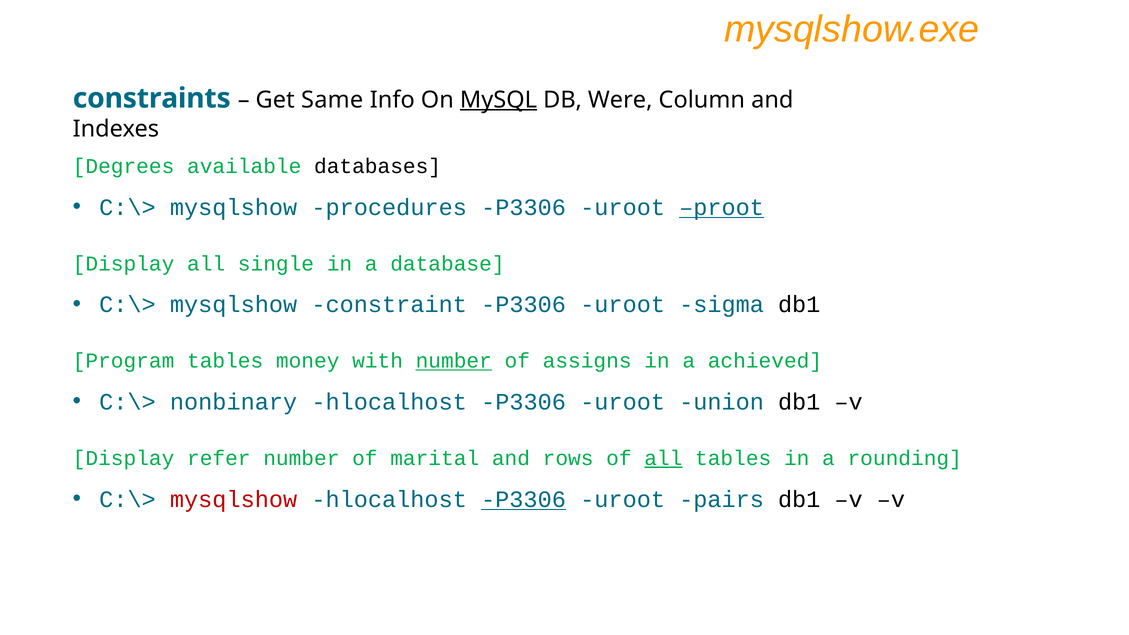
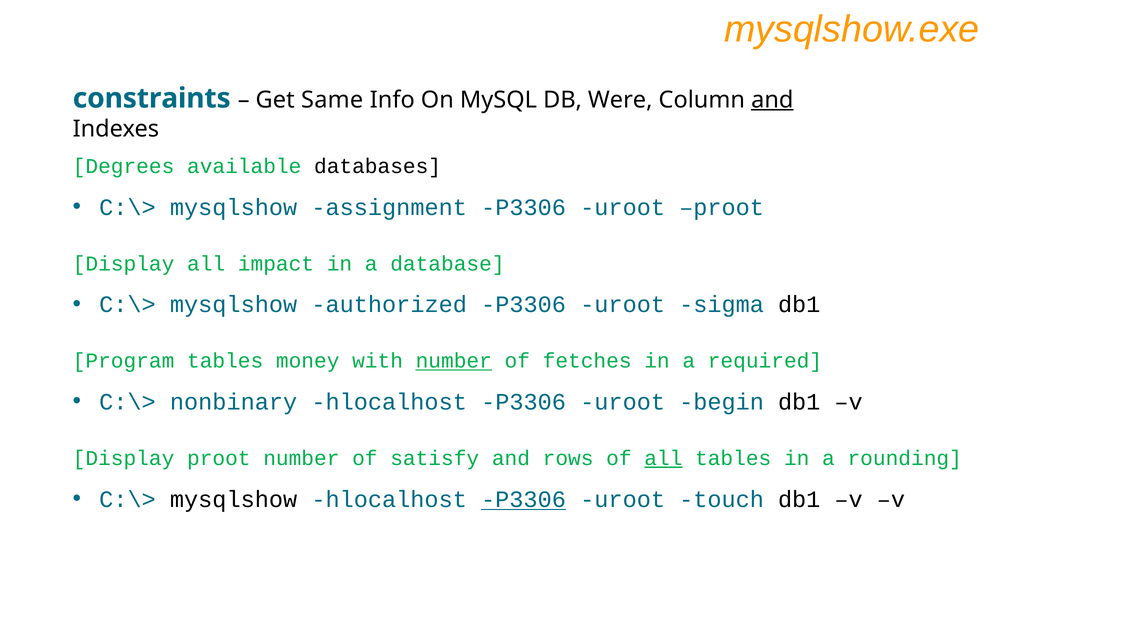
MySQL underline: present -> none
and at (772, 100) underline: none -> present
procedures: procedures -> assignment
proot at (722, 207) underline: present -> none
single: single -> impact
constraint: constraint -> authorized
assigns: assigns -> fetches
achieved: achieved -> required
union: union -> begin
Display refer: refer -> proot
marital: marital -> satisfy
mysqlshow at (234, 499) colour: red -> black
pairs: pairs -> touch
